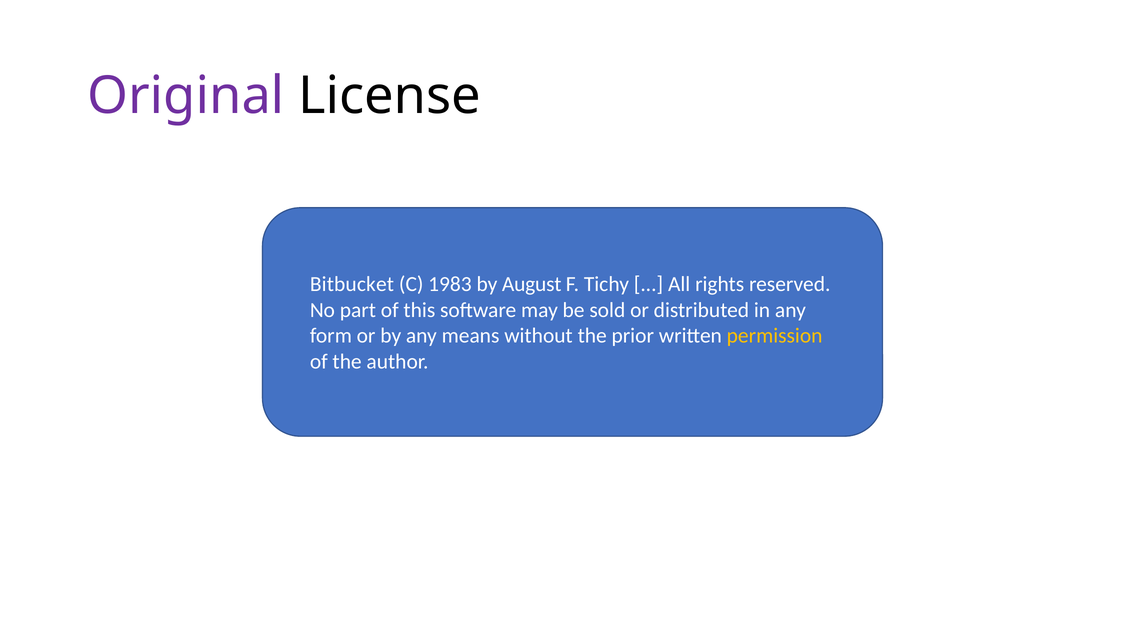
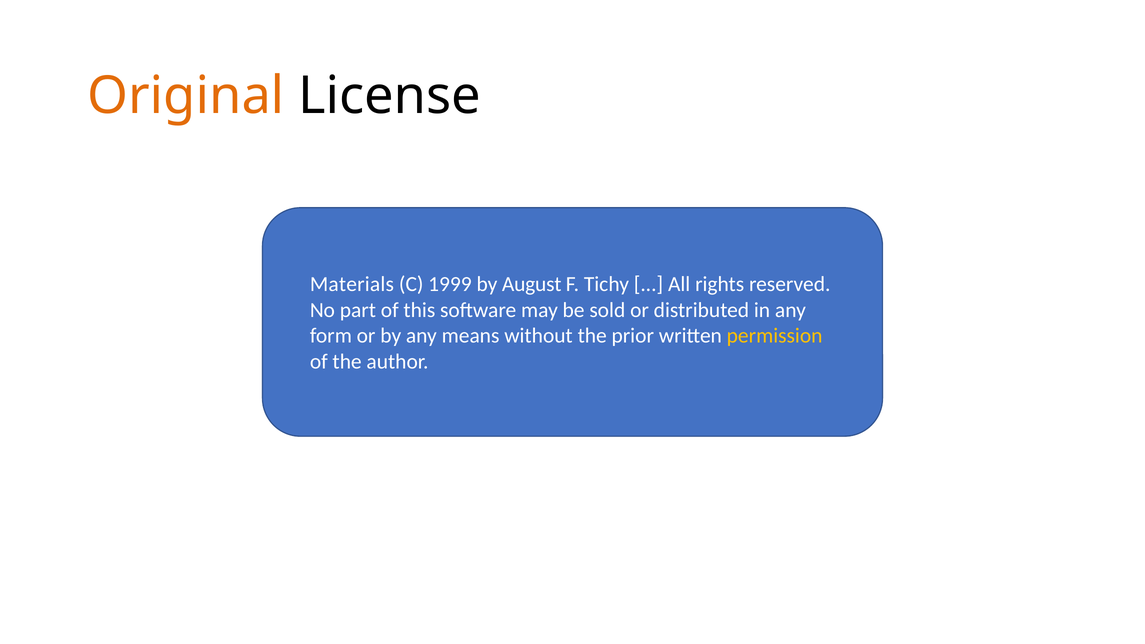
Original colour: purple -> orange
Bitbucket: Bitbucket -> Materials
1983: 1983 -> 1999
